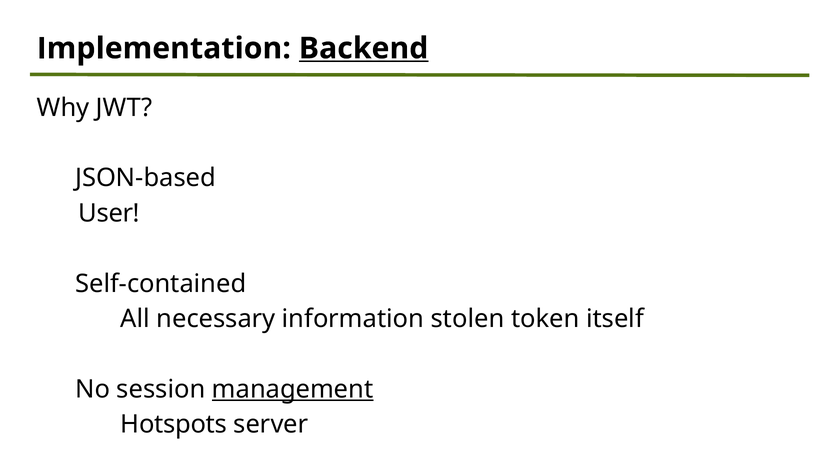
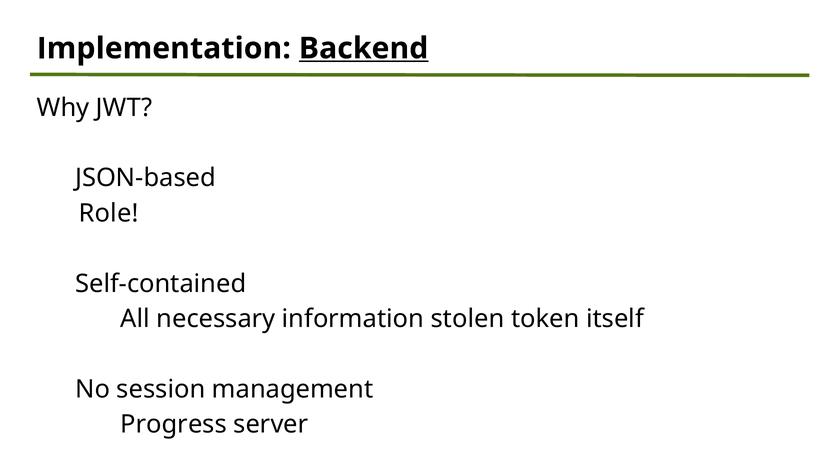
User: User -> Role
management underline: present -> none
Hotspots: Hotspots -> Progress
